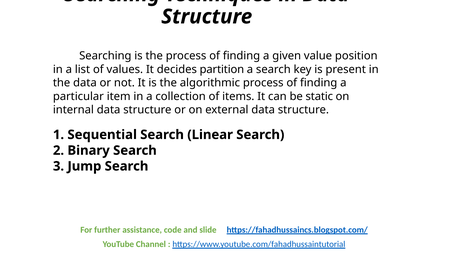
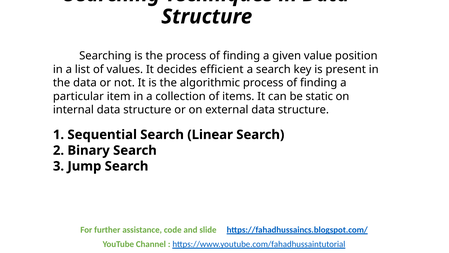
partition: partition -> efficient
